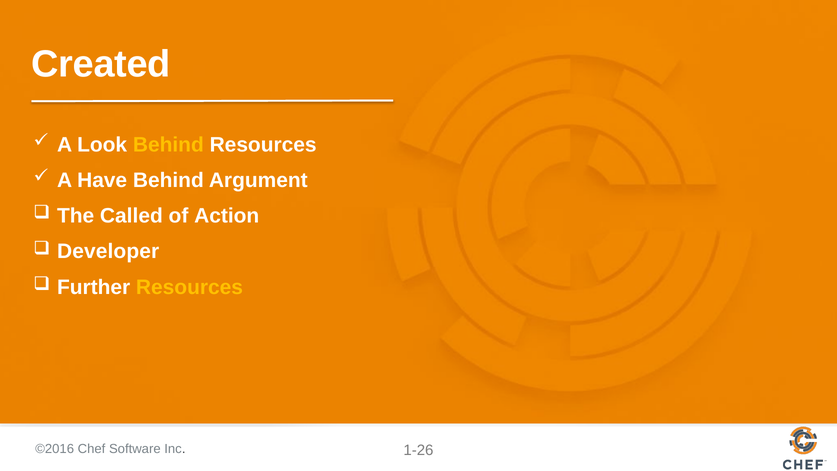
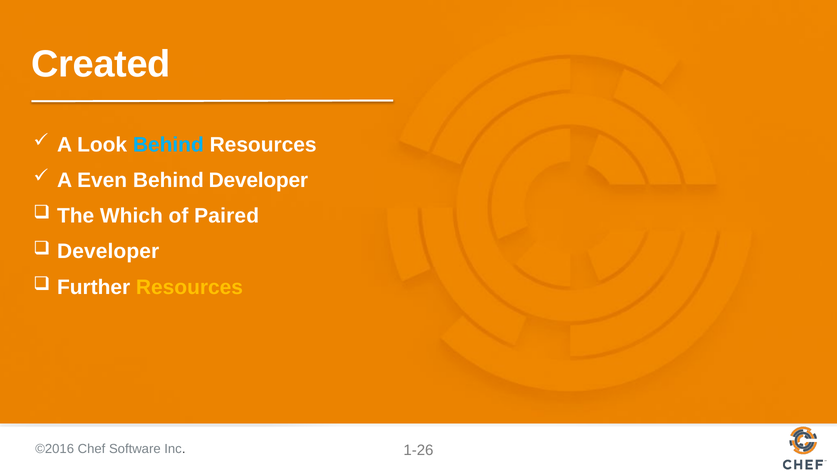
Behind at (168, 145) colour: yellow -> light blue
Have: Have -> Even
Behind Argument: Argument -> Developer
Called: Called -> Which
Action: Action -> Paired
